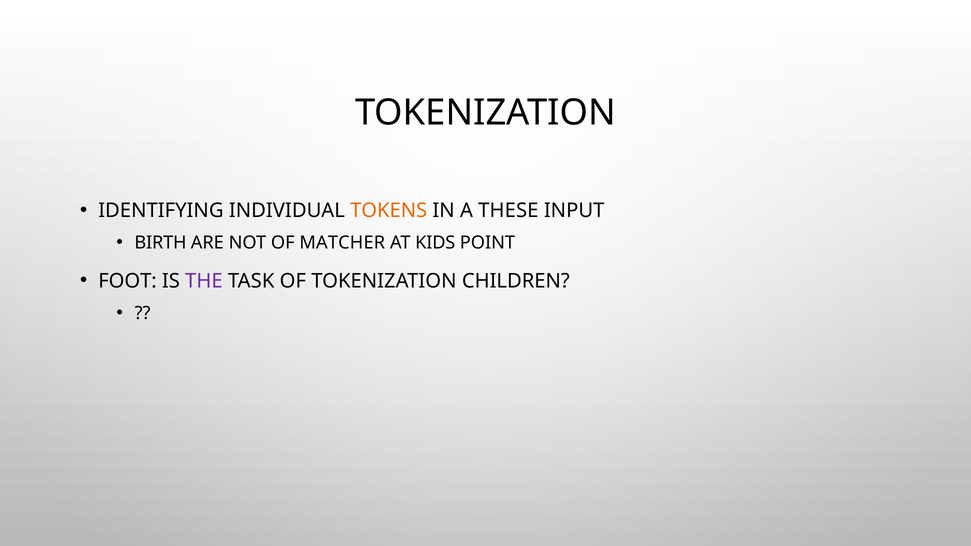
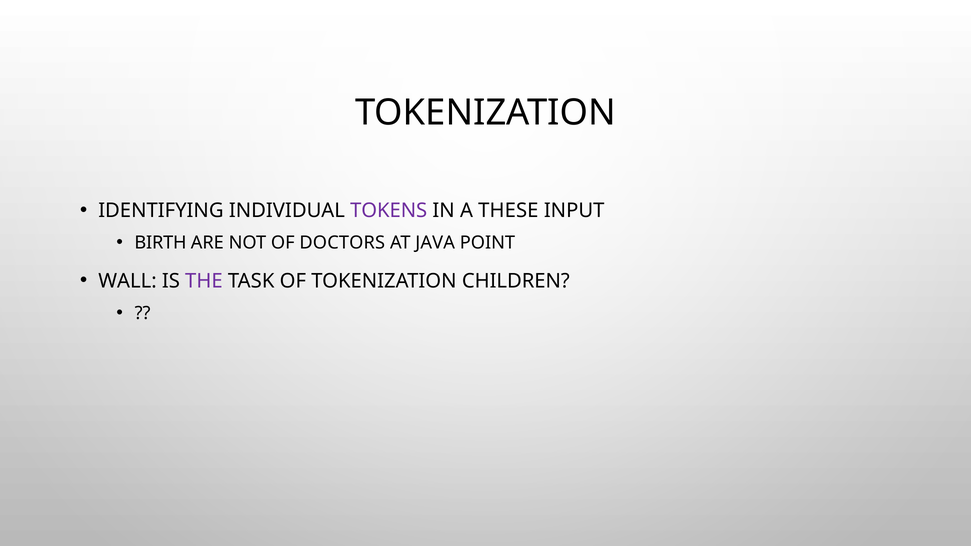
TOKENS colour: orange -> purple
MATCHER: MATCHER -> DOCTORS
KIDS: KIDS -> JAVA
FOOT: FOOT -> WALL
